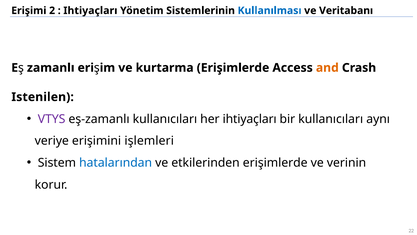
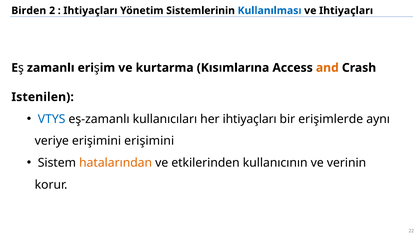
Erişimi: Erişimi -> Birden
ve Veritabanı: Veritabanı -> Ihtiyaçları
kurtarma Erişimlerde: Erişimlerde -> Kısımlarına
VTYS colour: purple -> blue
bir kullanıcıları: kullanıcıları -> erişimlerde
erişimini işlemleri: işlemleri -> erişimini
hatalarından colour: blue -> orange
etkilerinden erişimlerde: erişimlerde -> kullanıcının
